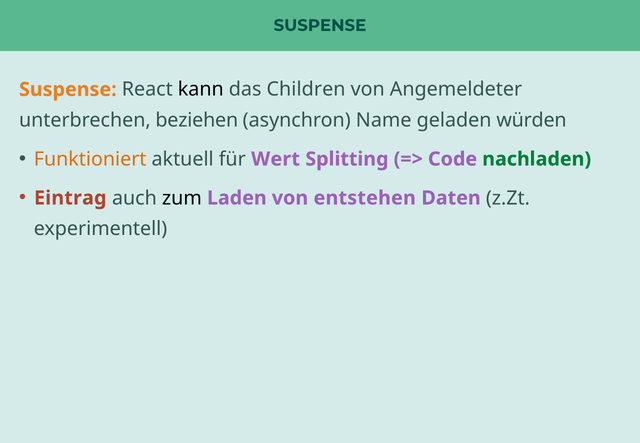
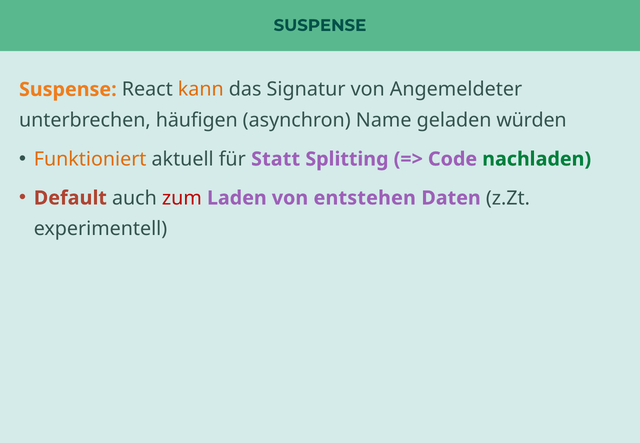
kann colour: black -> orange
Children: Children -> Signatur
beziehen: beziehen -> häufigen
Wert: Wert -> Statt
Eintrag: Eintrag -> Default
zum colour: black -> red
